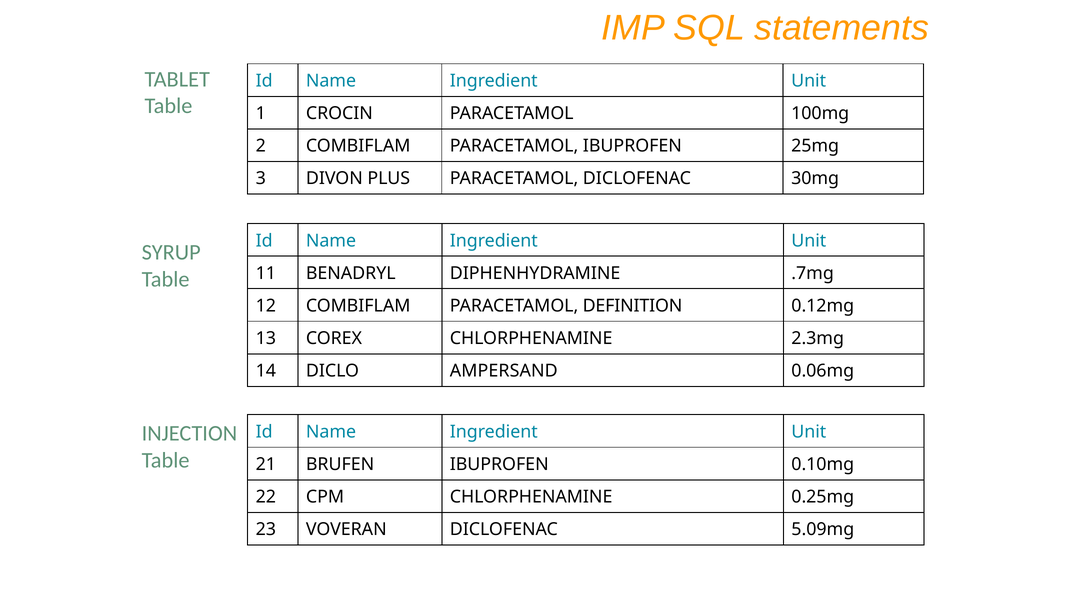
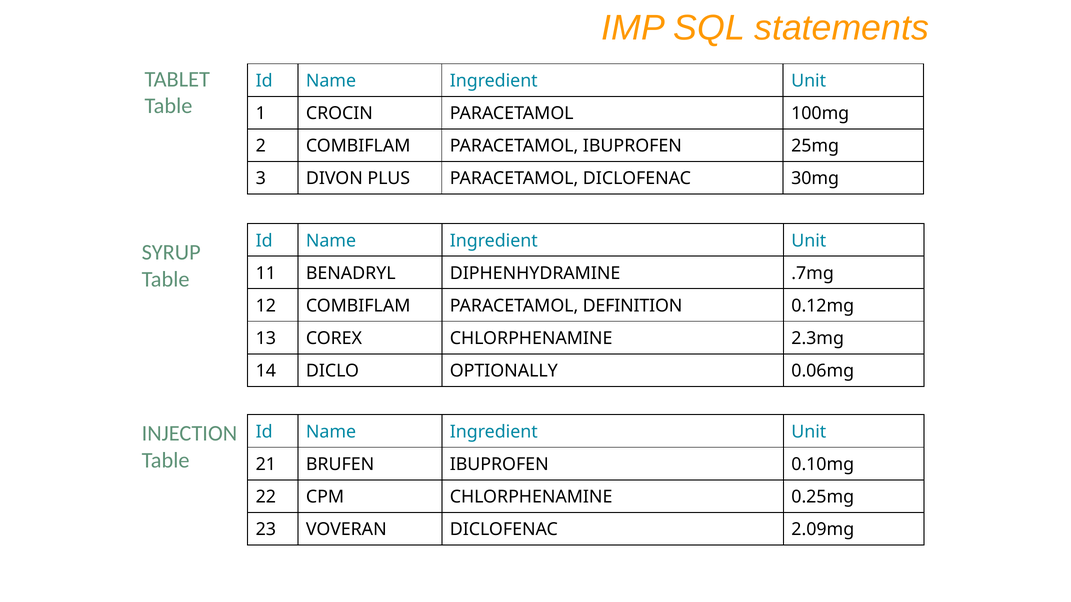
AMPERSAND: AMPERSAND -> OPTIONALLY
5.09mg: 5.09mg -> 2.09mg
